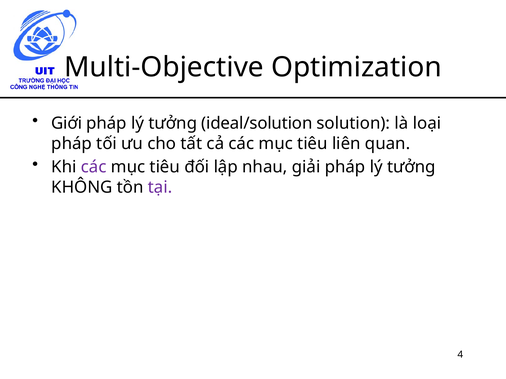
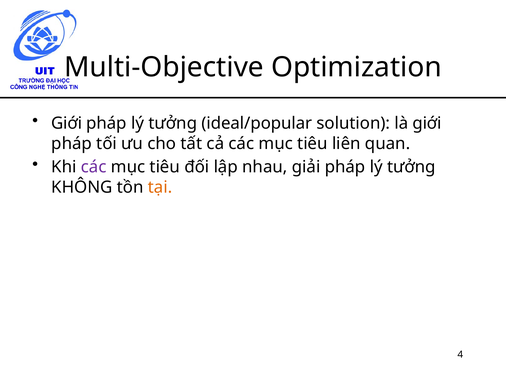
ideal/solution: ideal/solution -> ideal/popular
là loại: loại -> giới
tại colour: purple -> orange
